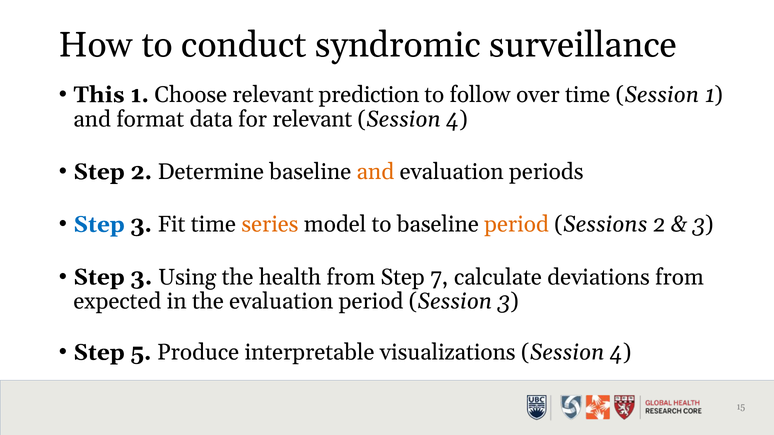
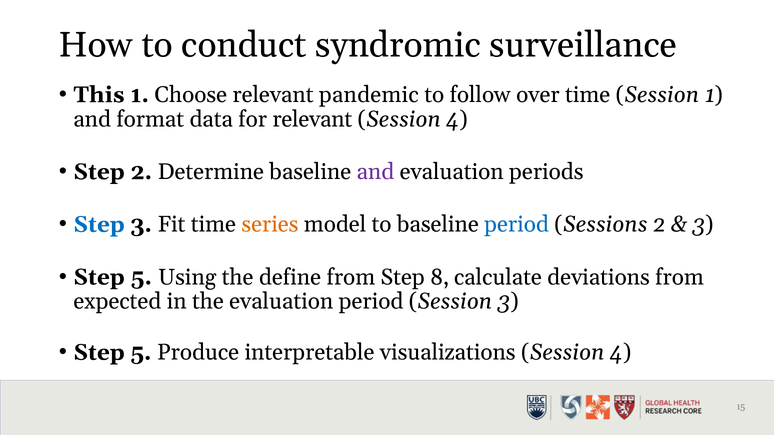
prediction: prediction -> pandemic
and at (375, 172) colour: orange -> purple
period at (517, 225) colour: orange -> blue
3 at (141, 277): 3 -> 5
health: health -> define
7: 7 -> 8
